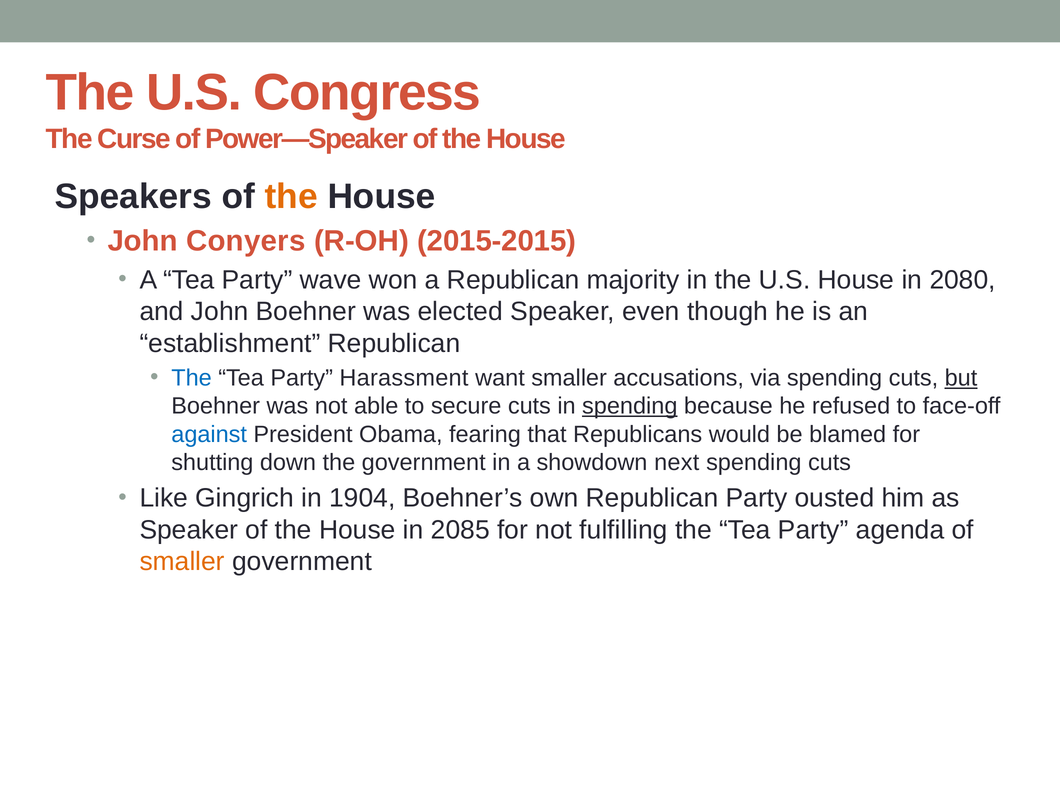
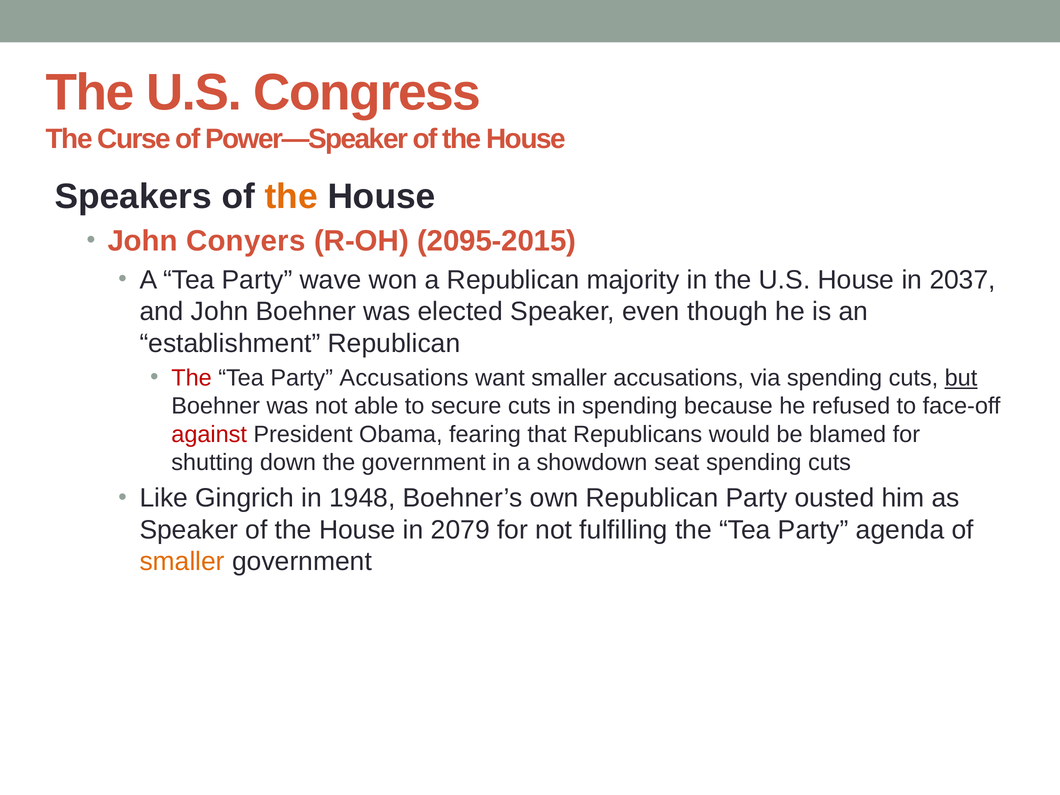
2015-2015: 2015-2015 -> 2095-2015
2080: 2080 -> 2037
The at (192, 378) colour: blue -> red
Party Harassment: Harassment -> Accusations
spending at (630, 406) underline: present -> none
against colour: blue -> red
next: next -> seat
1904: 1904 -> 1948
2085: 2085 -> 2079
